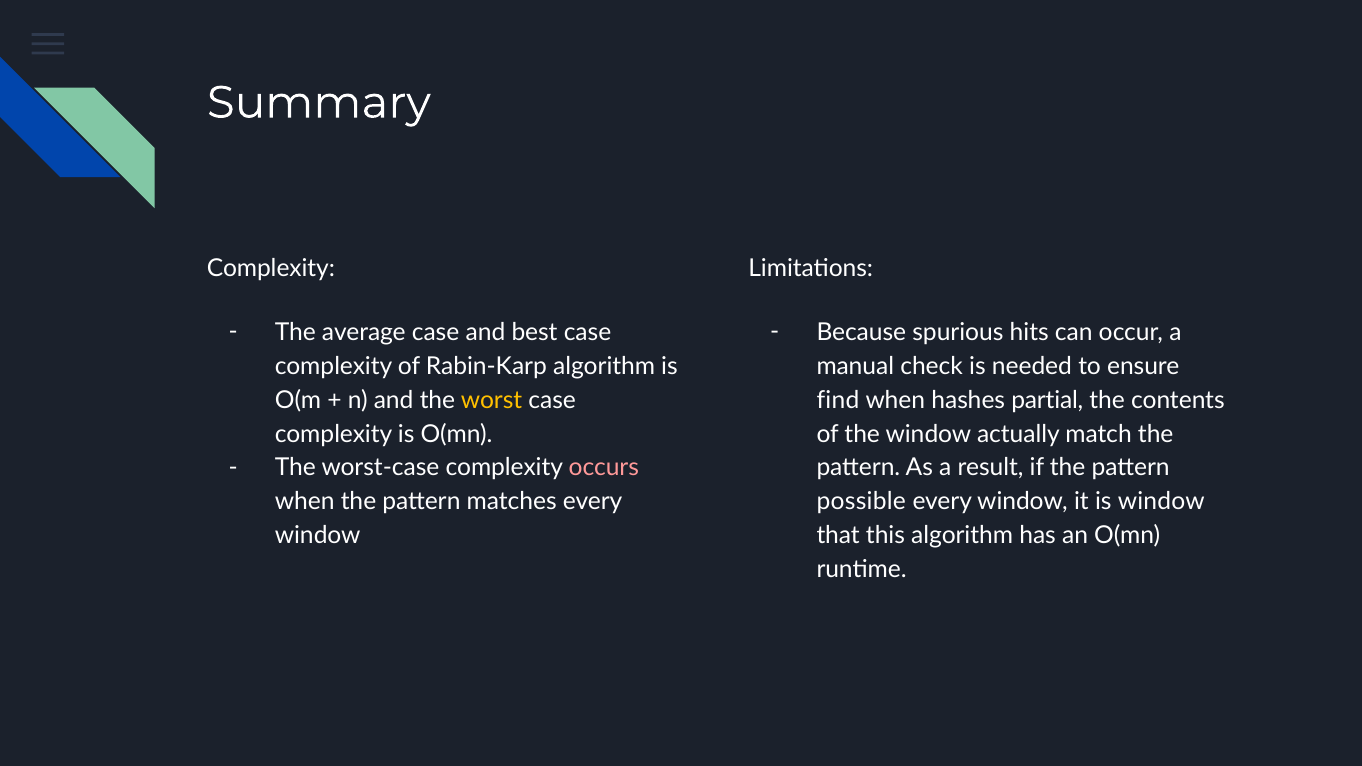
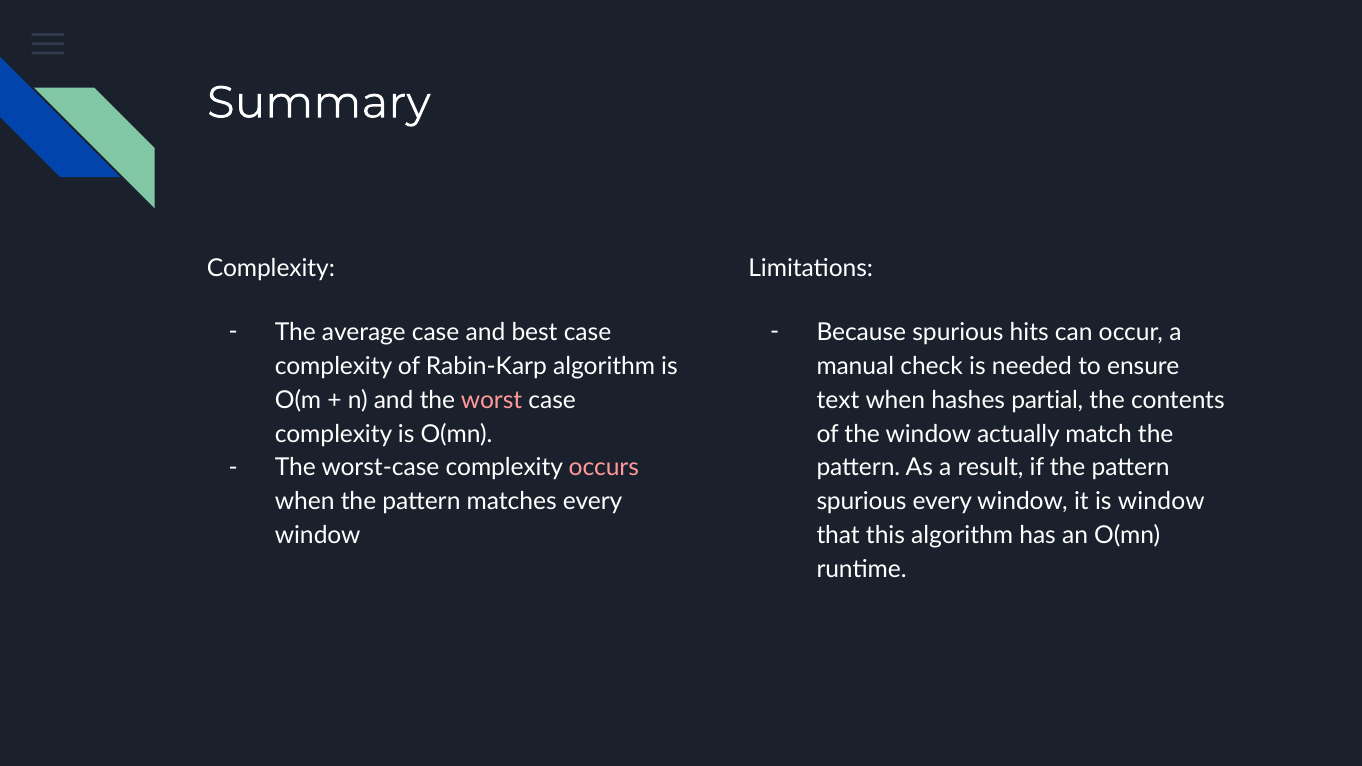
worst colour: yellow -> pink
find: find -> text
possible at (861, 502): possible -> spurious
